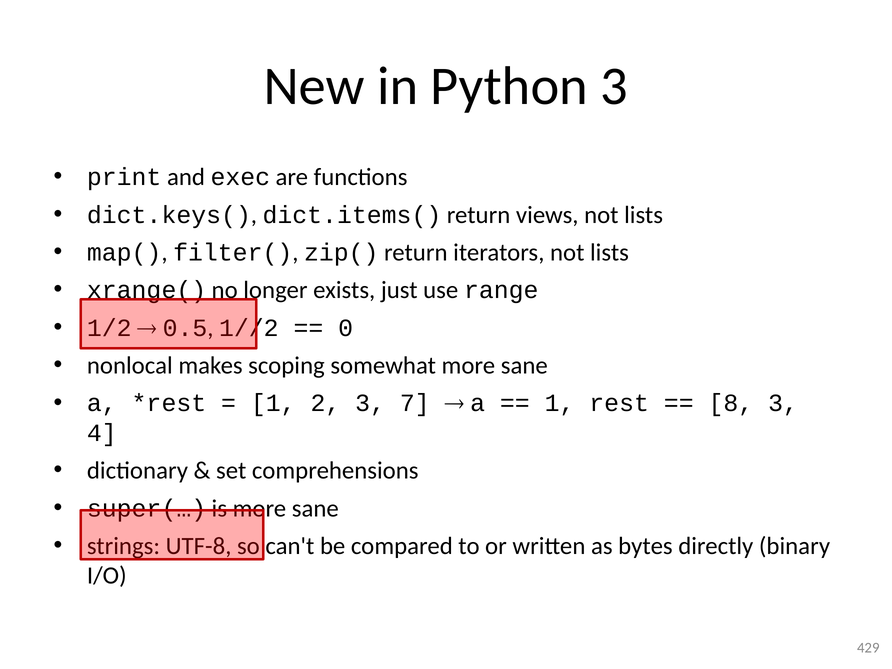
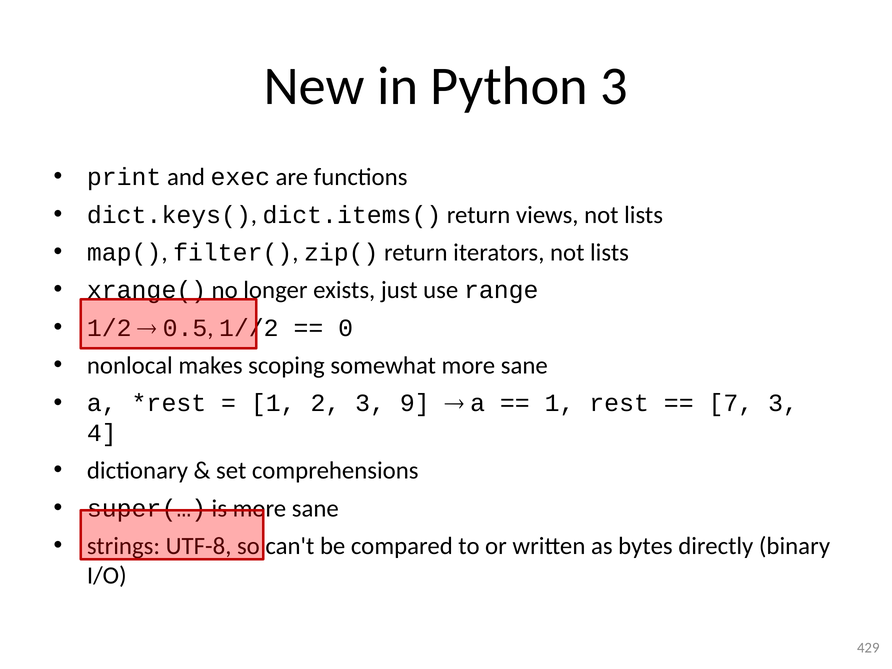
7: 7 -> 9
8: 8 -> 7
